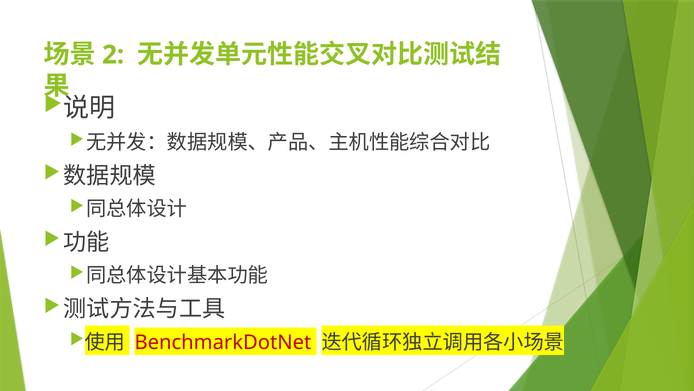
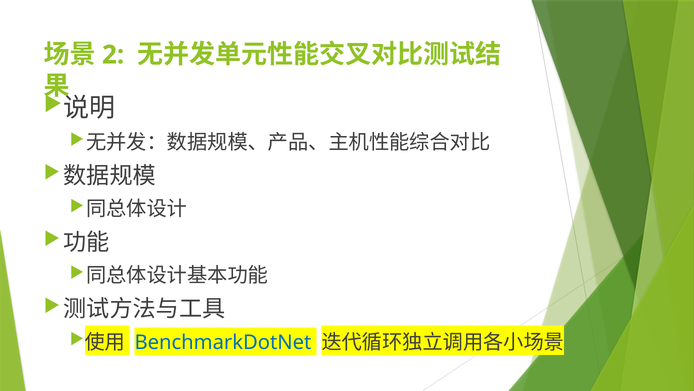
BenchmarkDotNet colour: red -> blue
